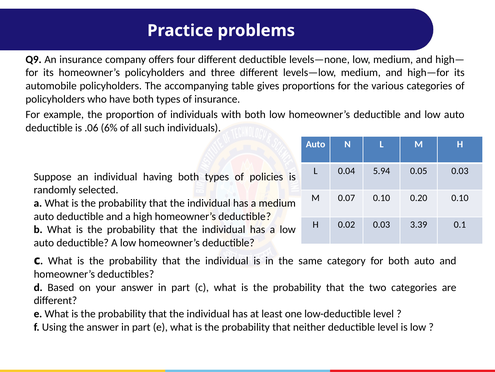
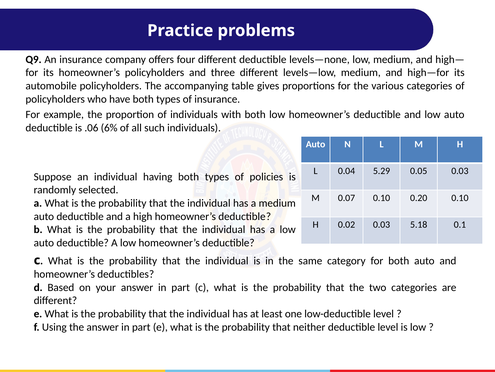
5.94: 5.94 -> 5.29
3.39: 3.39 -> 5.18
